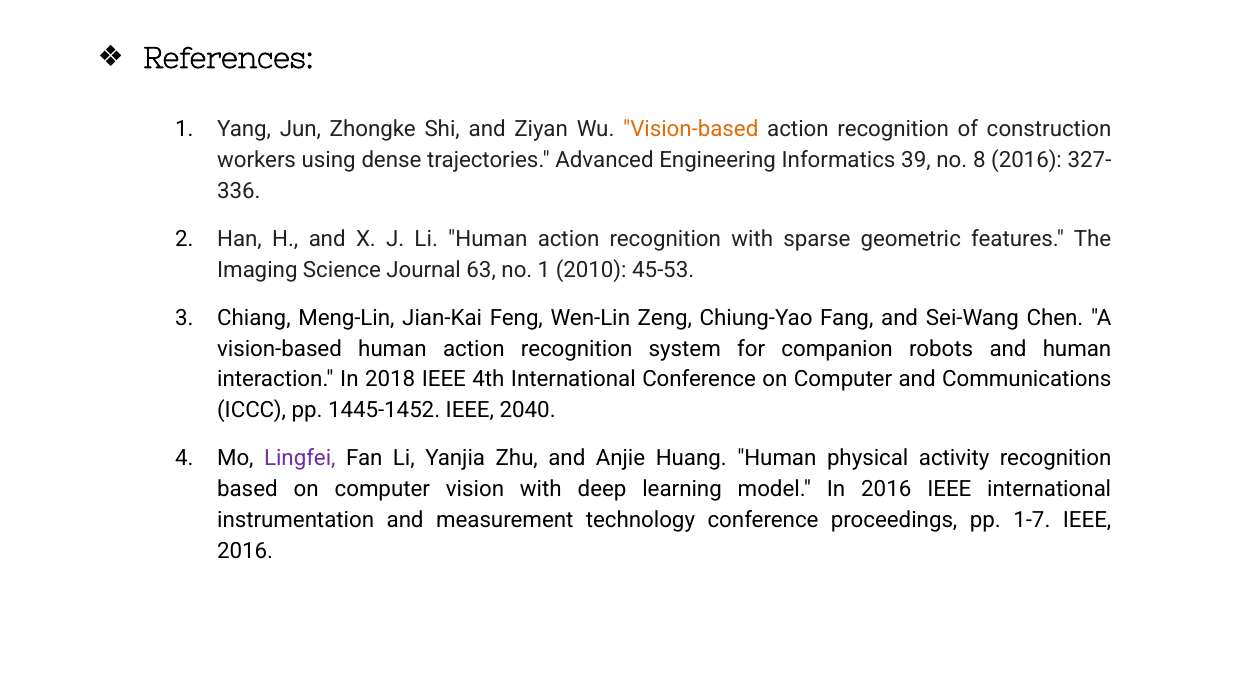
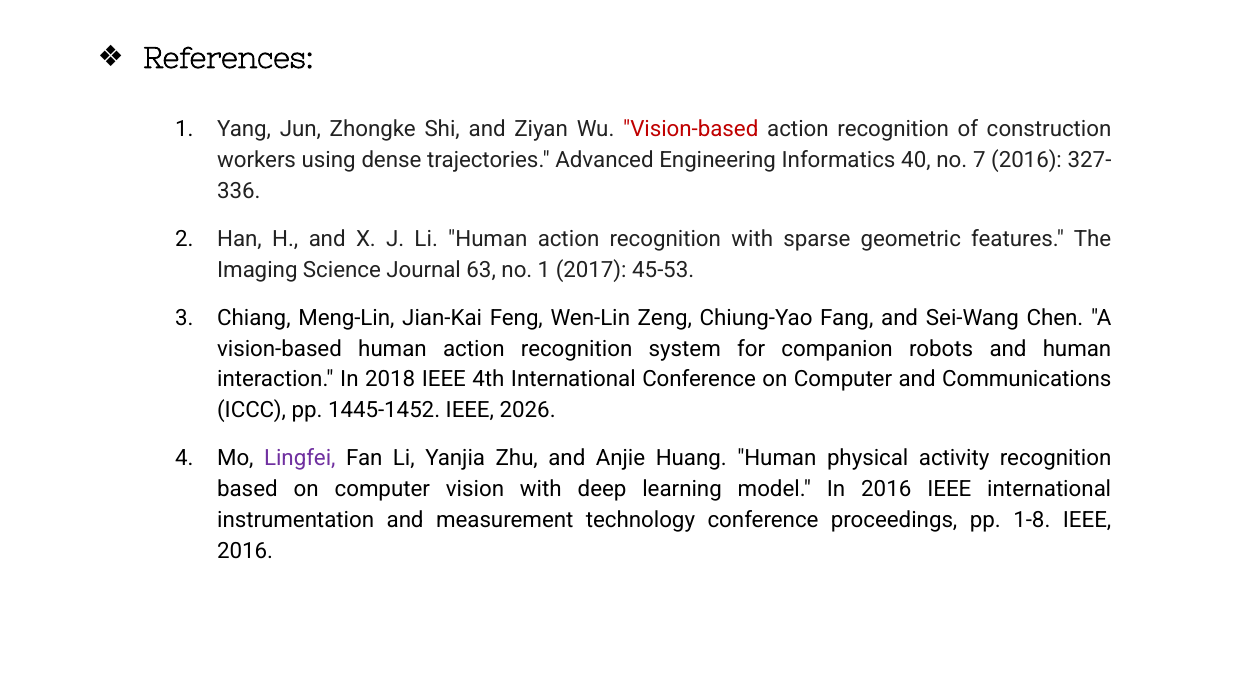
Vision-based at (691, 129) colour: orange -> red
39: 39 -> 40
8: 8 -> 7
2010: 2010 -> 2017
2040: 2040 -> 2026
1-7: 1-7 -> 1-8
